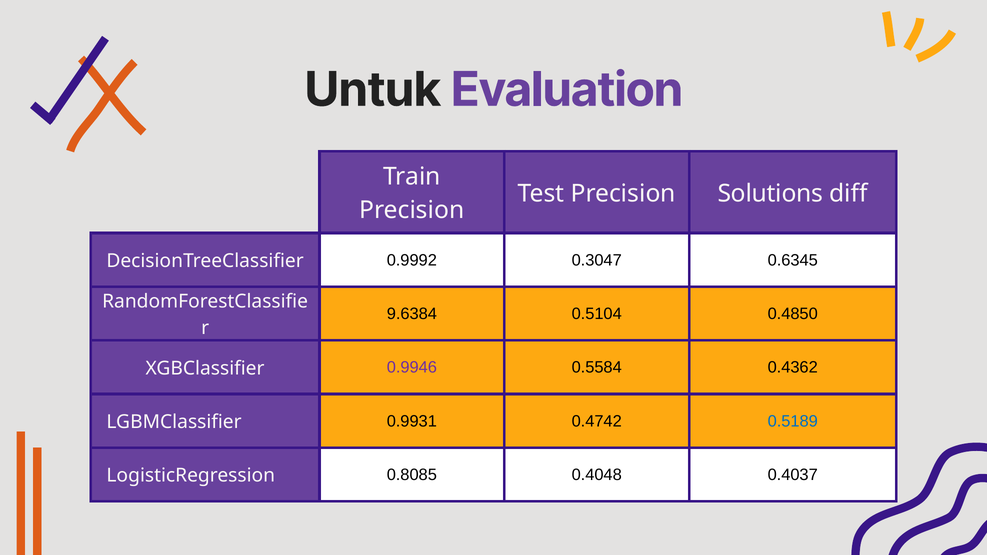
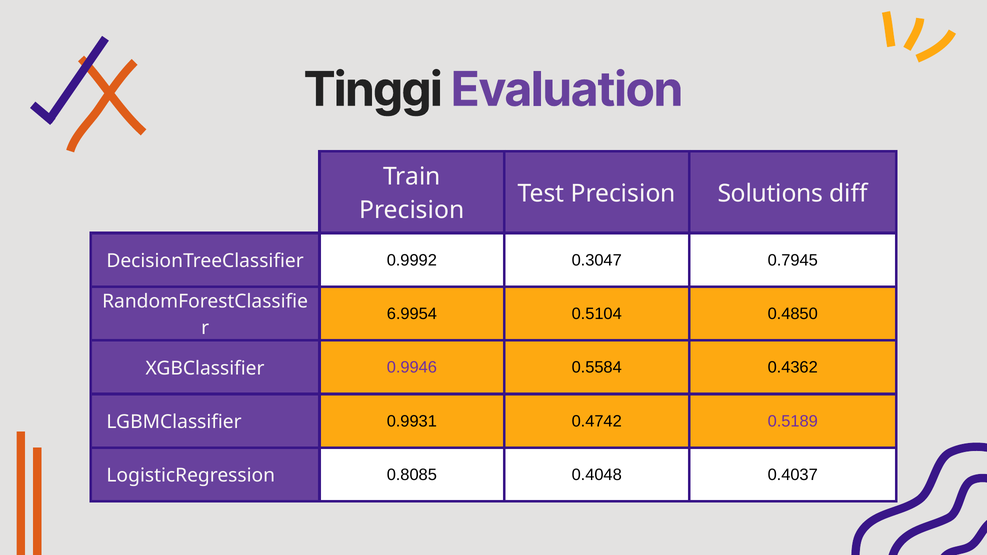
Untuk: Untuk -> Tinggi
0.6345: 0.6345 -> 0.7945
9.6384: 9.6384 -> 6.9954
0.5189 colour: blue -> purple
